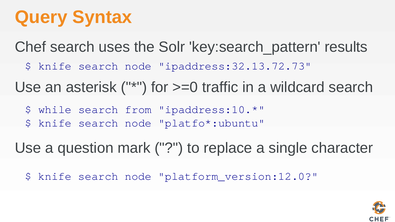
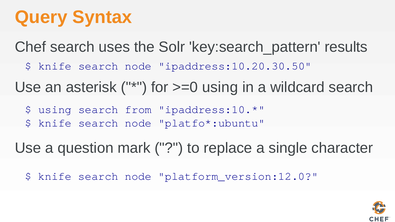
ipaddress:32.13.72.73: ipaddress:32.13.72.73 -> ipaddress:10.20.30.50
>=0 traffic: traffic -> using
while at (55, 110): while -> using
